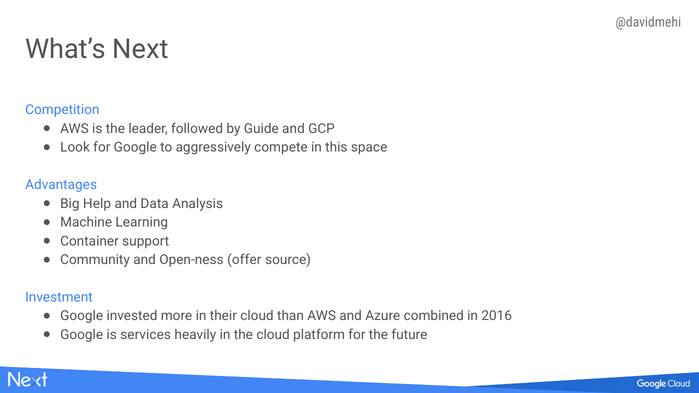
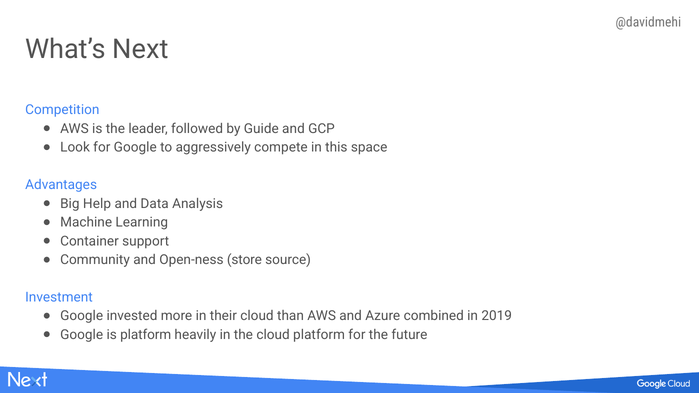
offer: offer -> store
2016: 2016 -> 2019
is services: services -> platform
